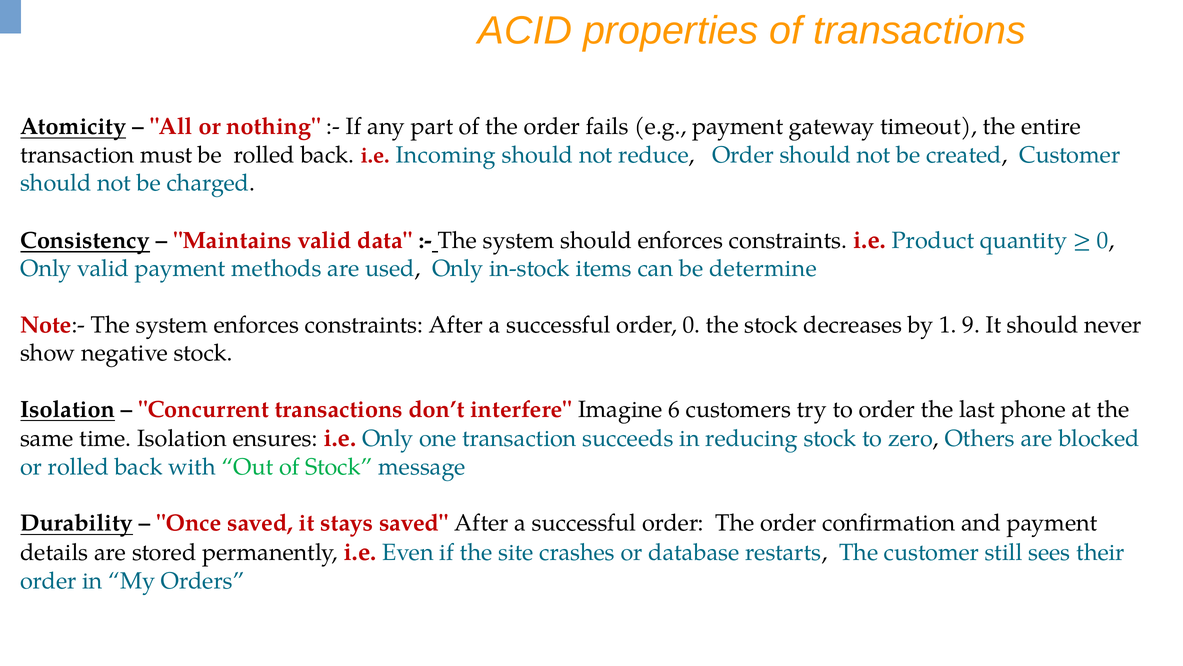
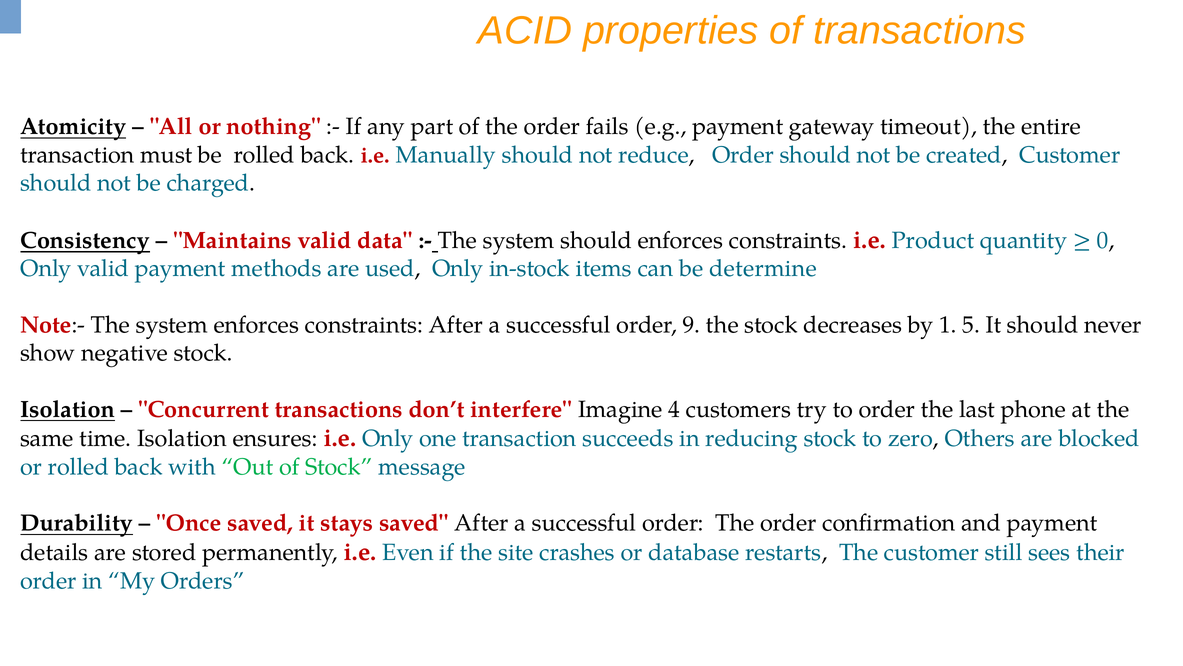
Incoming: Incoming -> Manually
order 0: 0 -> 9
9: 9 -> 5
6: 6 -> 4
